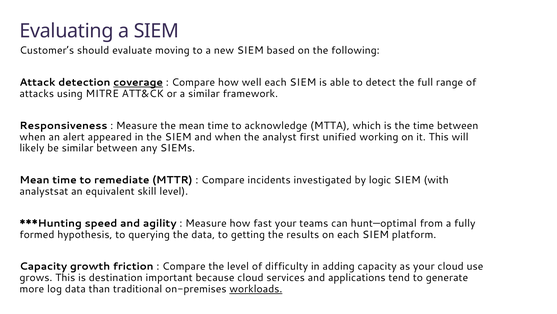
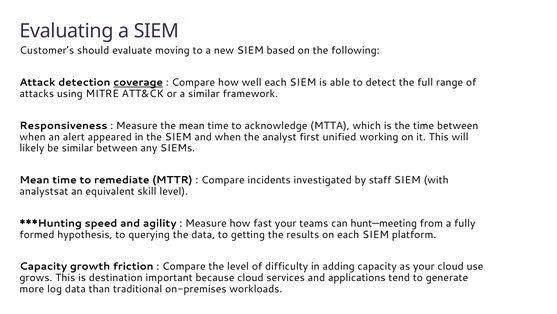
logic: logic -> staff
hunt—optimal: hunt—optimal -> hunt—meeting
workloads underline: present -> none
